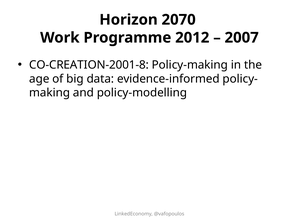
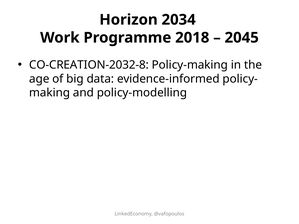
2070: 2070 -> 2034
2012: 2012 -> 2018
2007: 2007 -> 2045
CO-CREATION-2001-8: CO-CREATION-2001-8 -> CO-CREATION-2032-8
